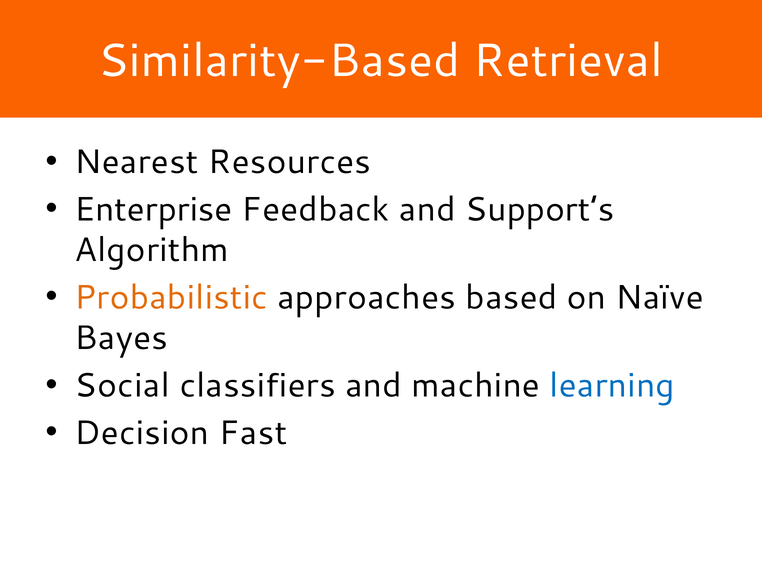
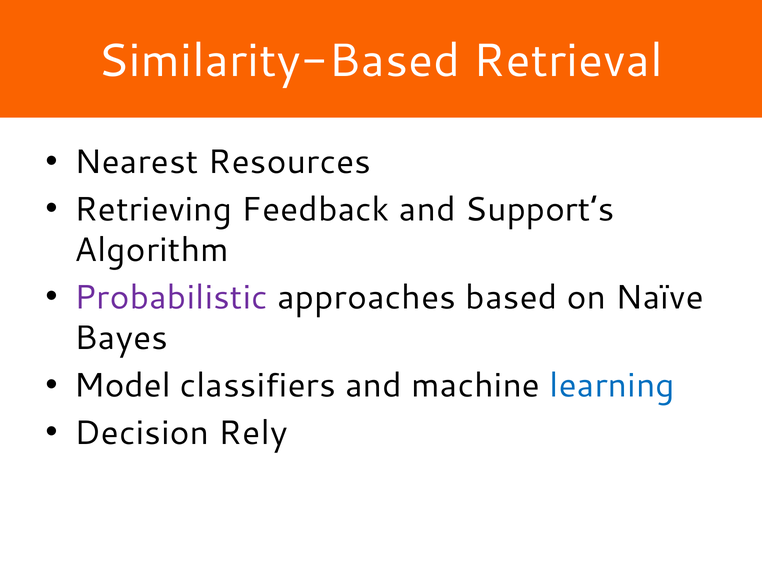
Enterprise: Enterprise -> Retrieving
Probabilistic colour: orange -> purple
Social: Social -> Model
Fast: Fast -> Rely
